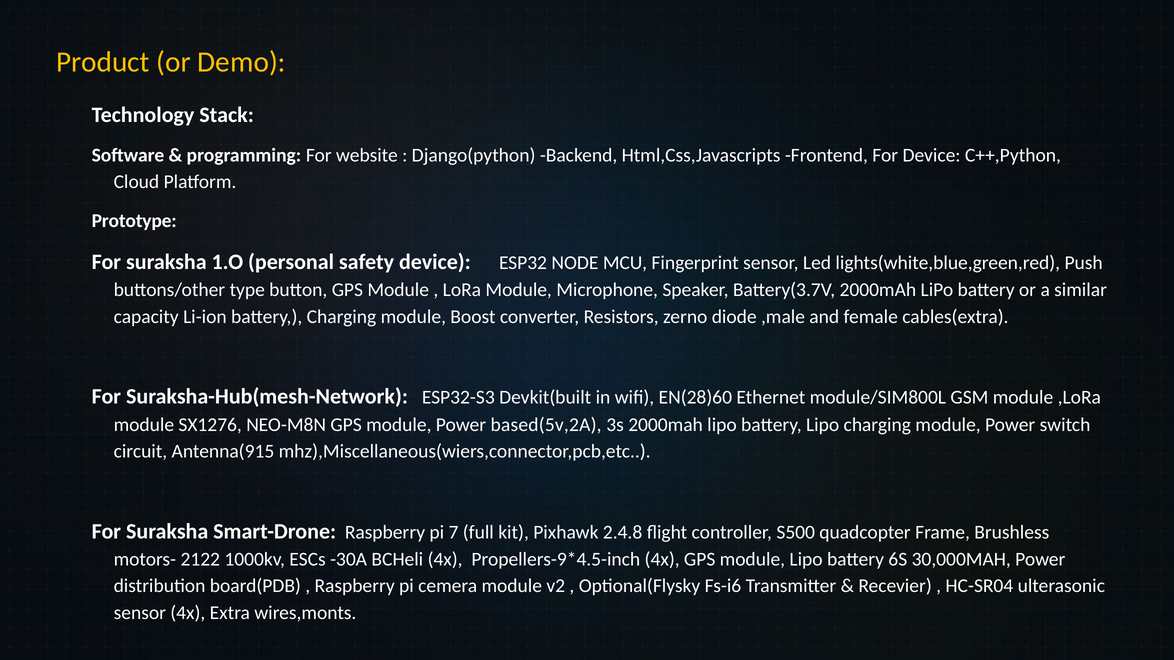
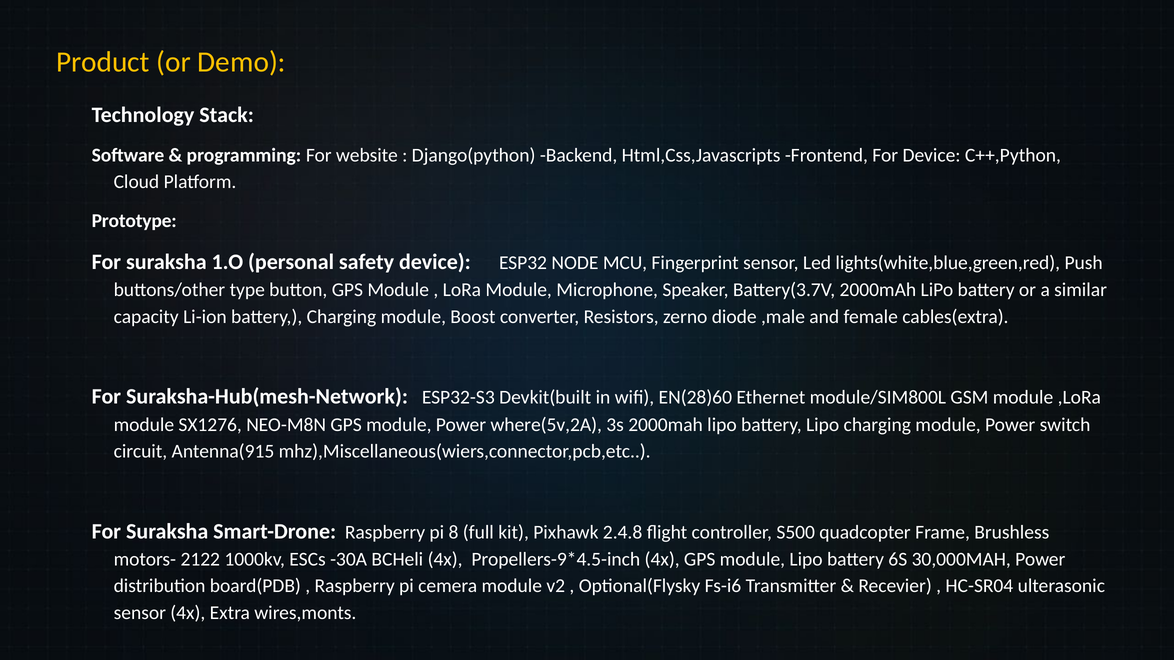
based(5v,2A: based(5v,2A -> where(5v,2A
7: 7 -> 8
